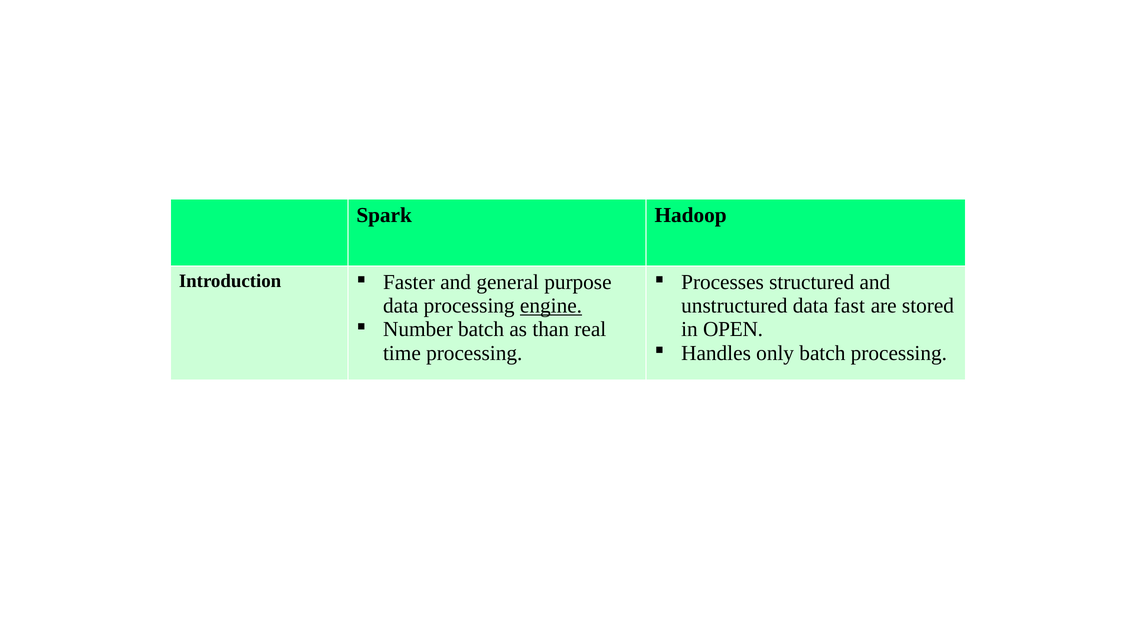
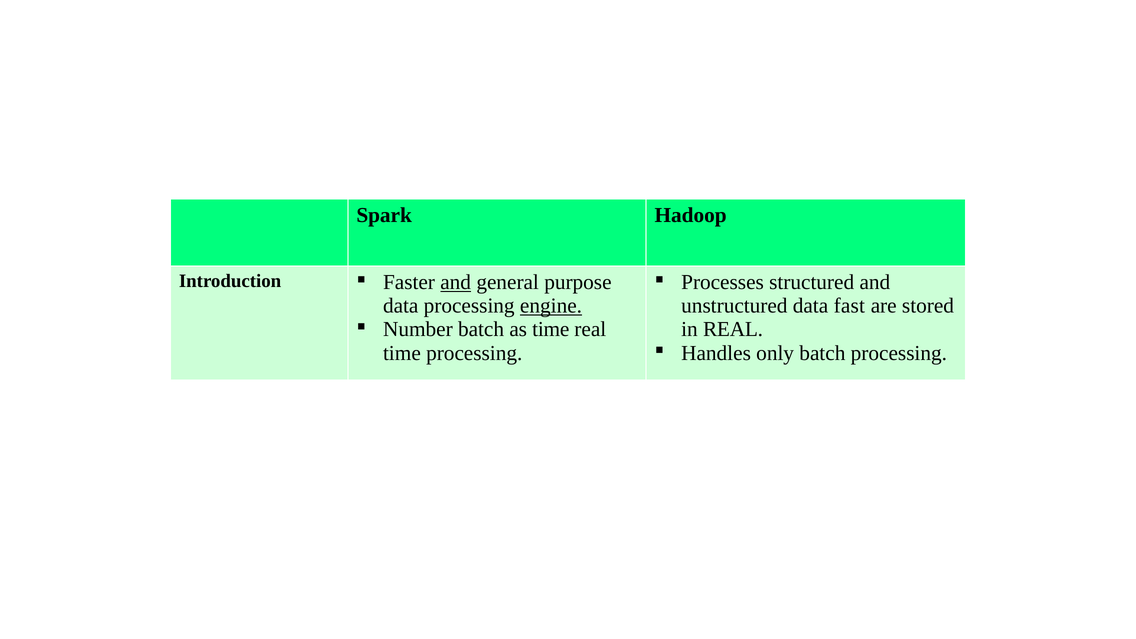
and at (456, 282) underline: none -> present
as than: than -> time
in OPEN: OPEN -> REAL
